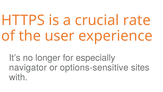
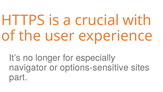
rate: rate -> with
with: with -> part
